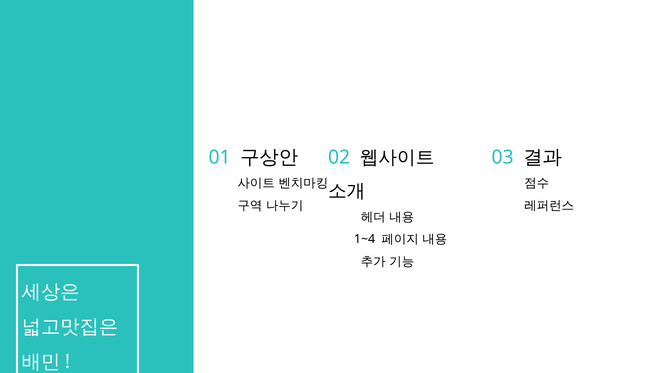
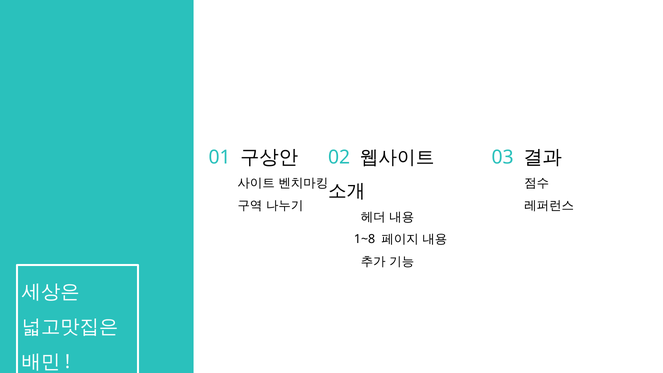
1~4: 1~4 -> 1~8
